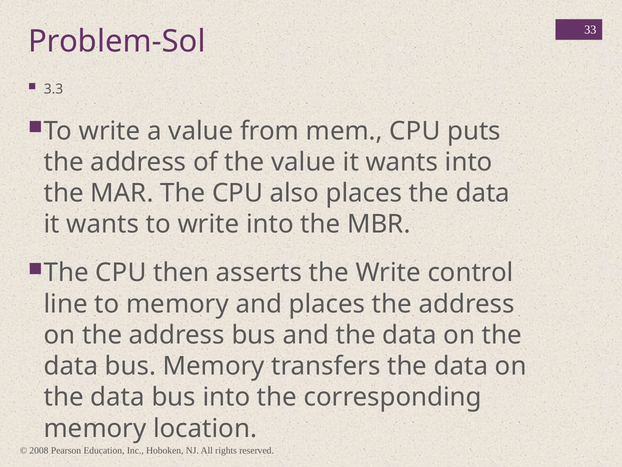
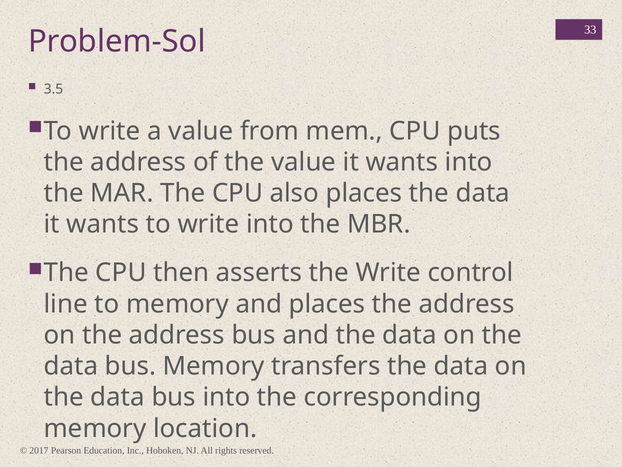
3.3: 3.3 -> 3.5
2008: 2008 -> 2017
